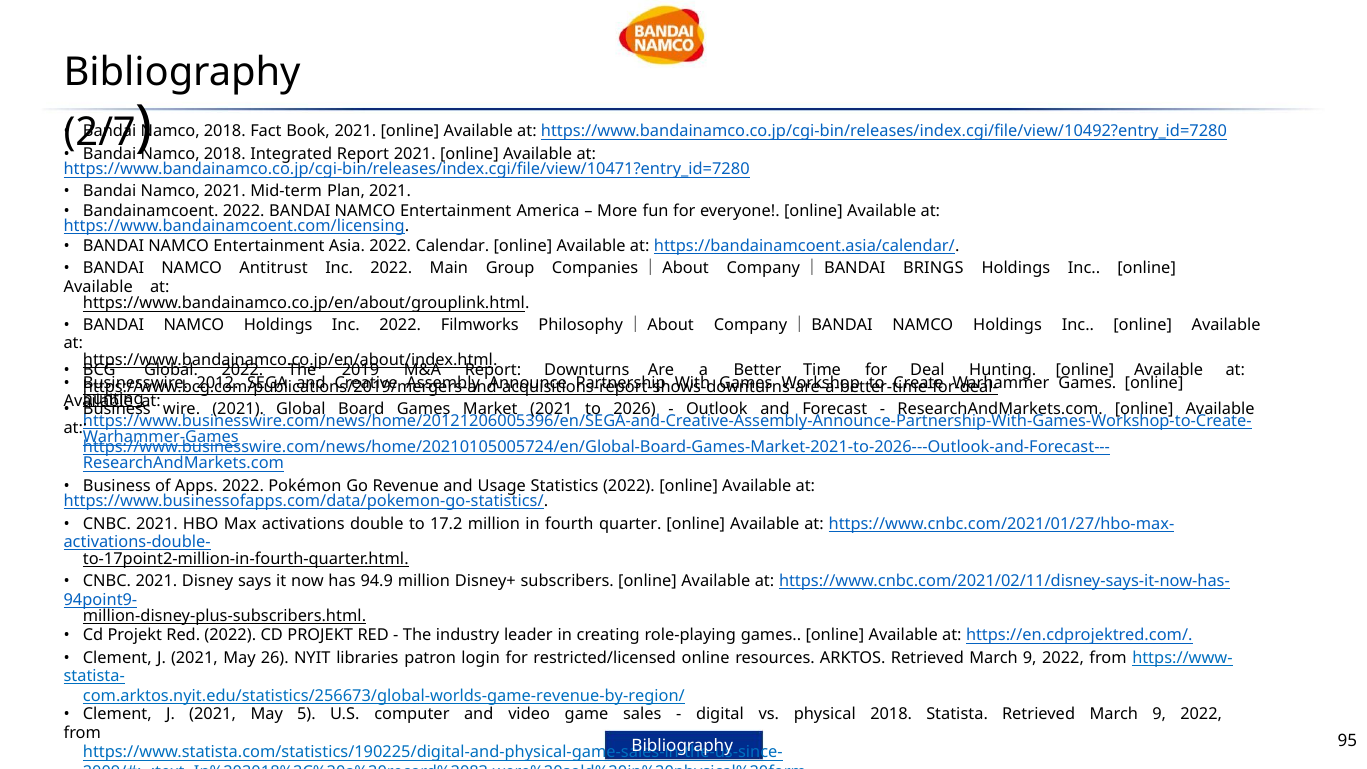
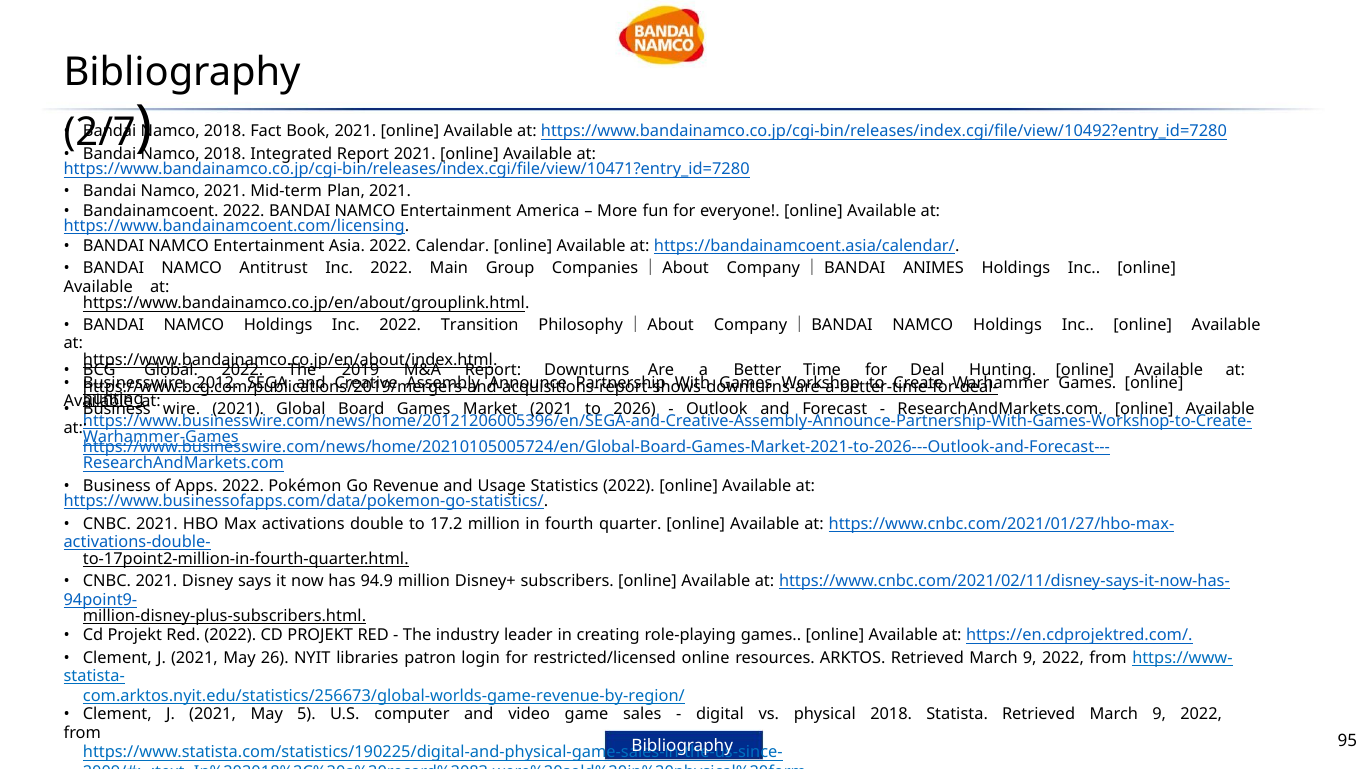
BRINGS: BRINGS -> ANIMES
Filmworks: Filmworks -> Transition
